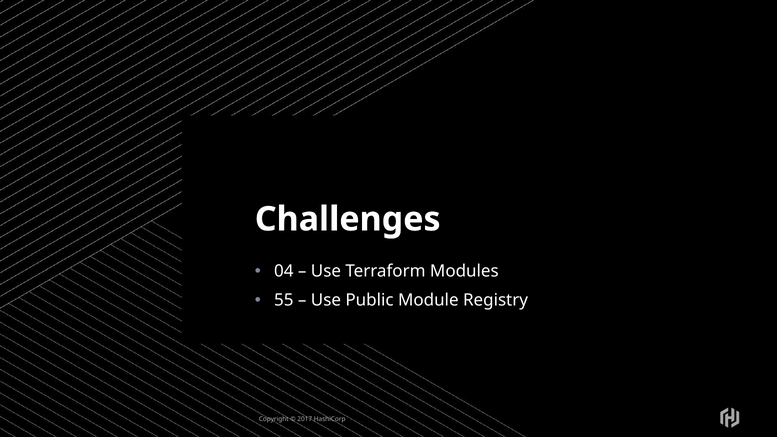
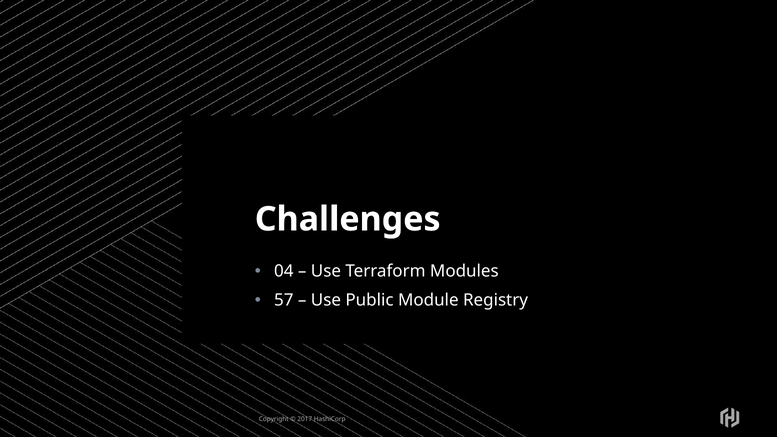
55: 55 -> 57
